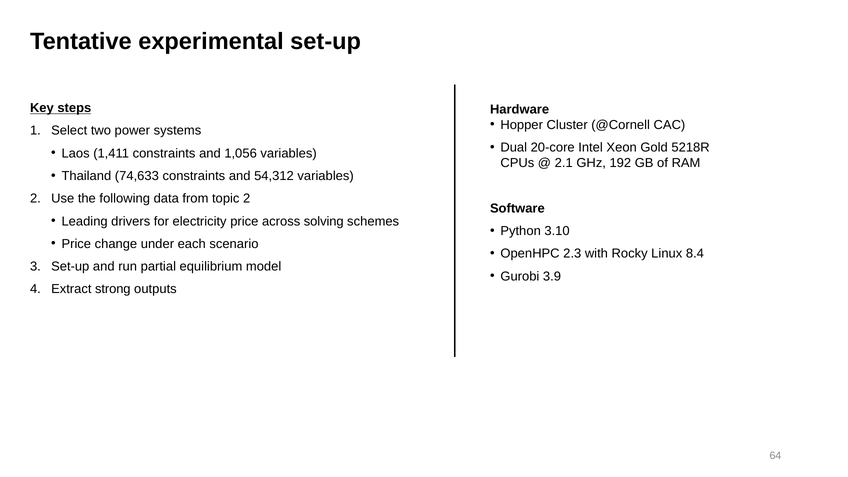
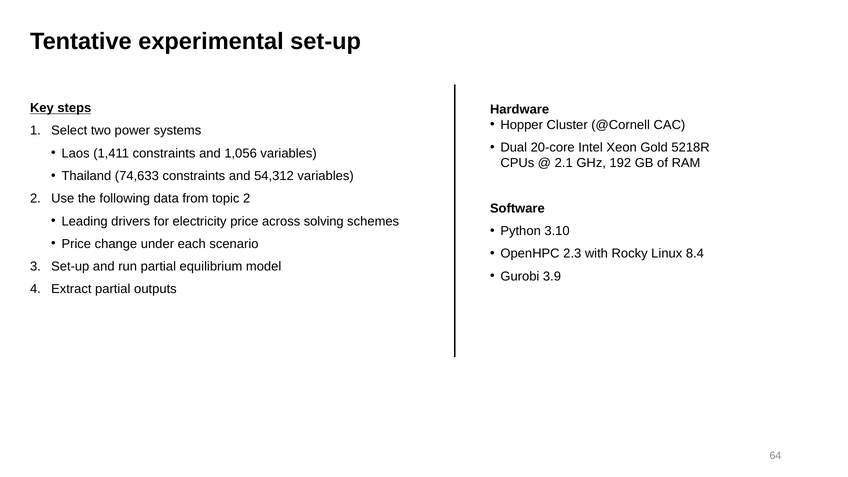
Extract strong: strong -> partial
